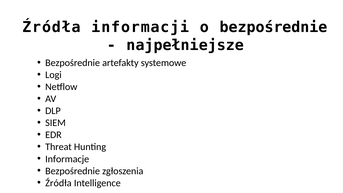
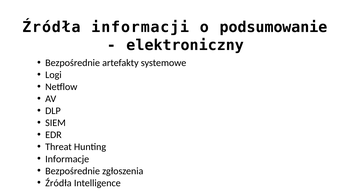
o bezpośrednie: bezpośrednie -> podsumowanie
najpełniejsze: najpełniejsze -> elektroniczny
